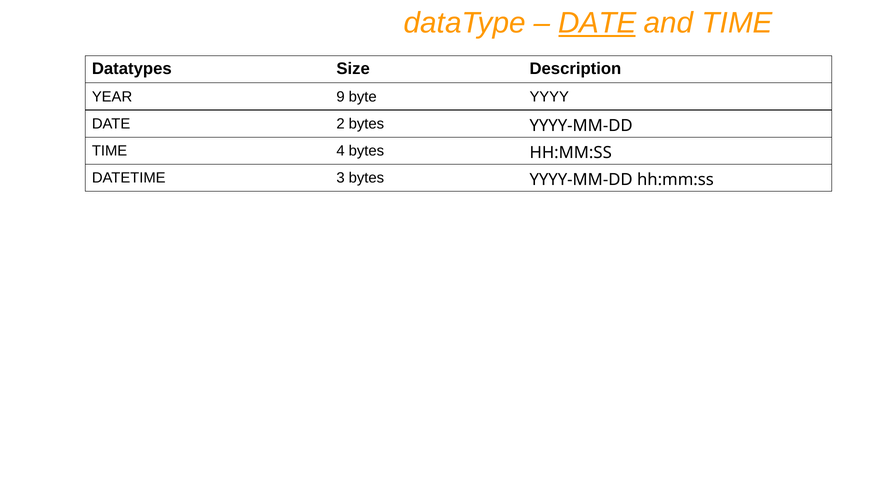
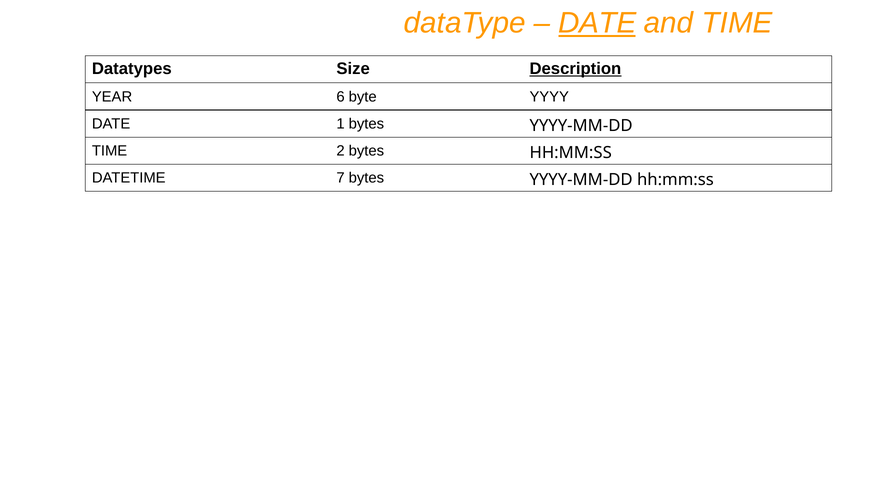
Description underline: none -> present
9: 9 -> 6
2: 2 -> 1
4: 4 -> 2
3: 3 -> 7
